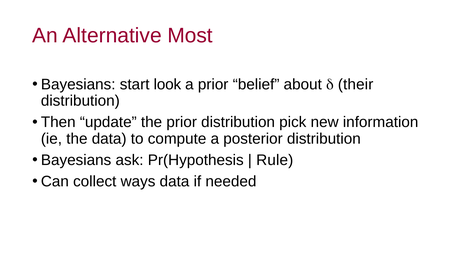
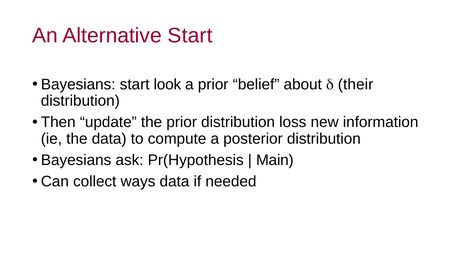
Alternative Most: Most -> Start
pick: pick -> loss
Rule: Rule -> Main
